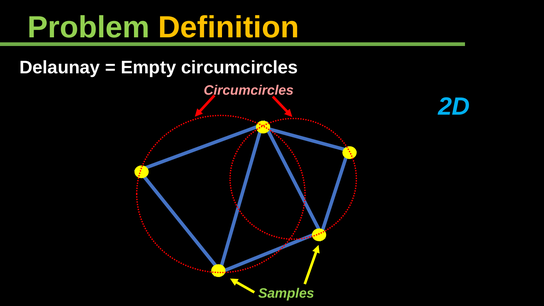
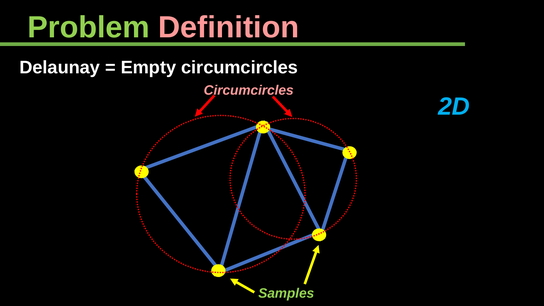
Definition colour: yellow -> pink
